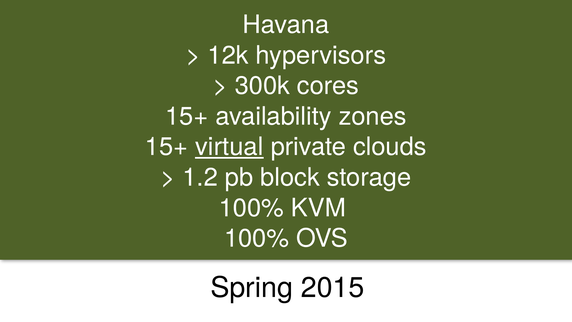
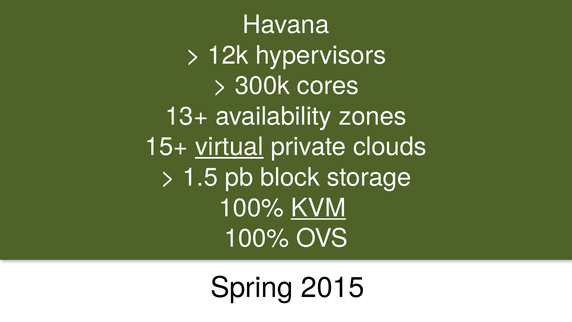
15+ at (187, 116): 15+ -> 13+
1.2: 1.2 -> 1.5
KVM underline: none -> present
